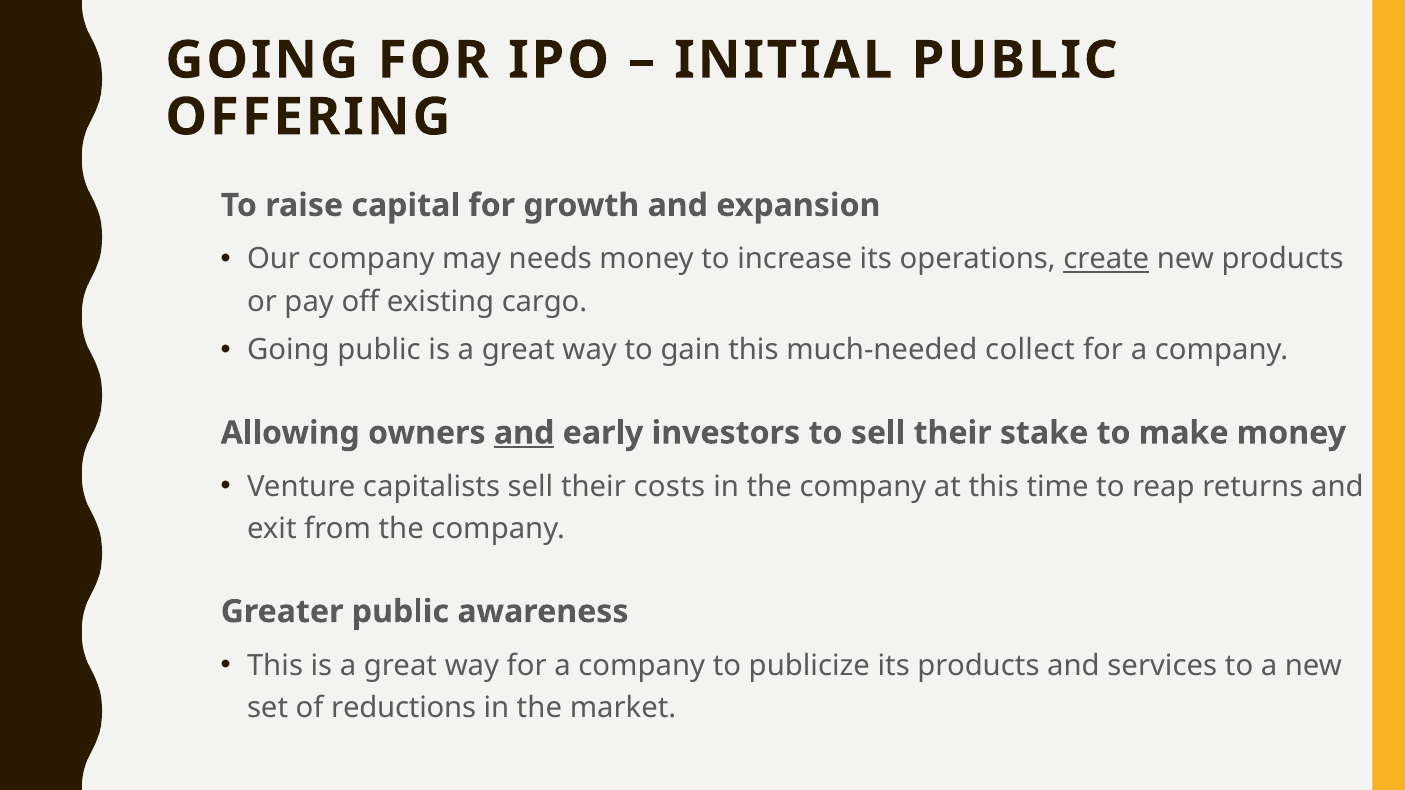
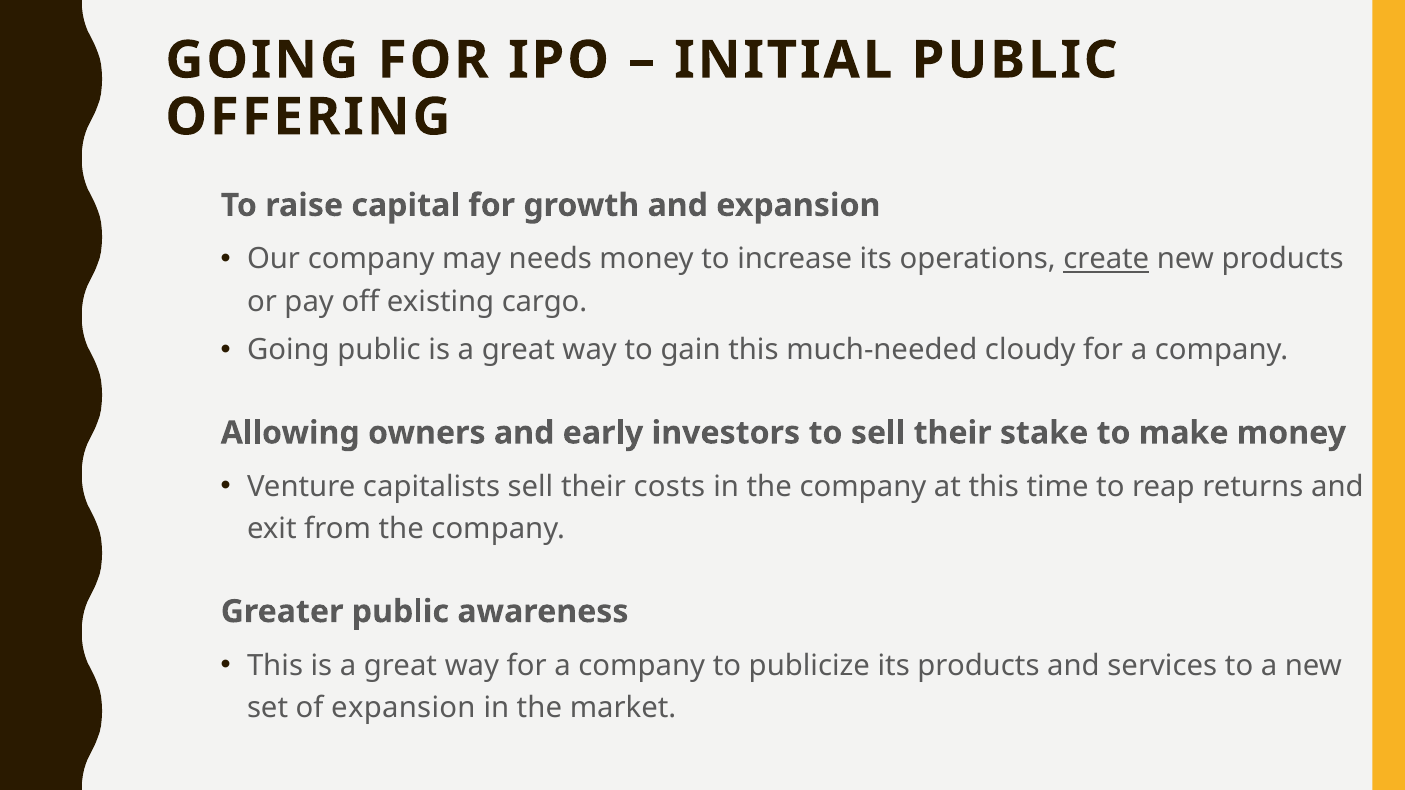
collect: collect -> cloudy
and at (524, 433) underline: present -> none
of reductions: reductions -> expansion
